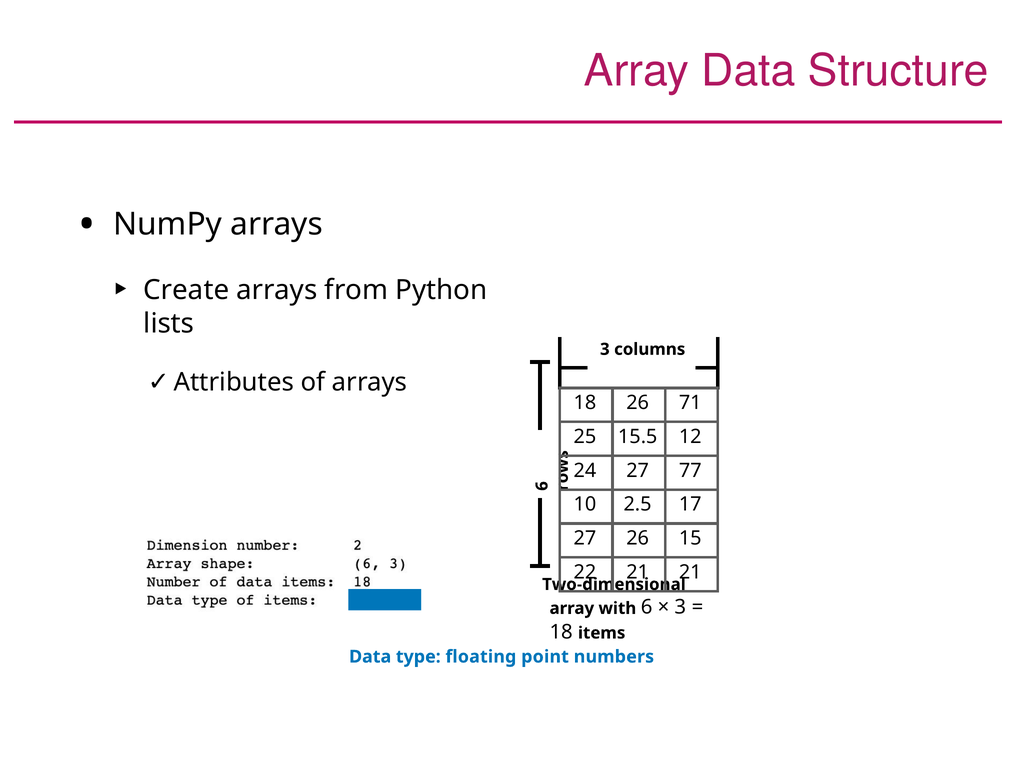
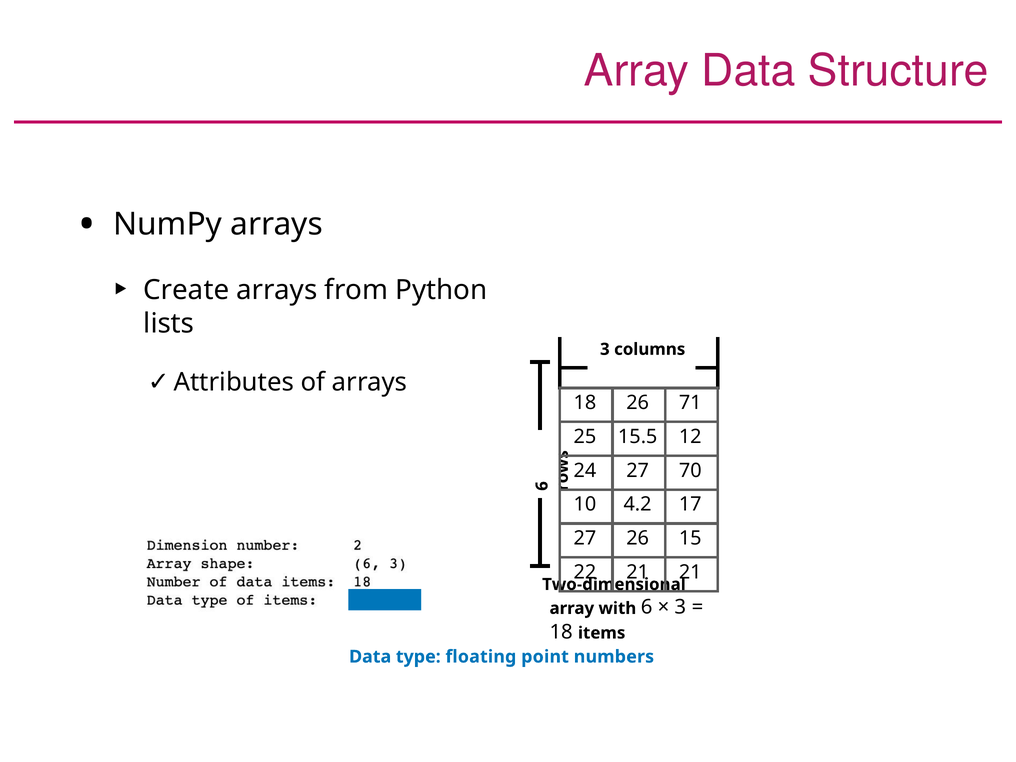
77: 77 -> 70
2.5: 2.5 -> 4.2
